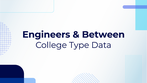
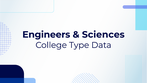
Between: Between -> Sciences
